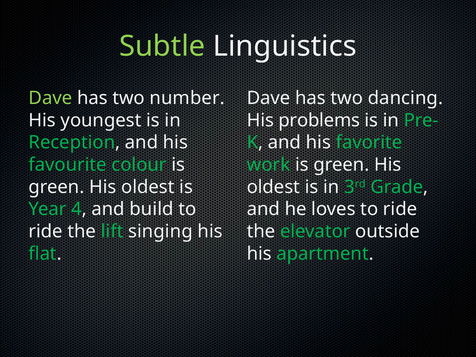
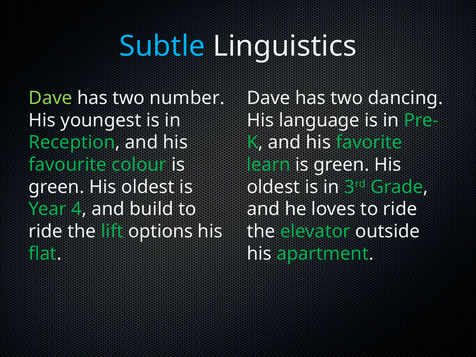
Subtle colour: light green -> light blue
problems: problems -> language
work: work -> learn
singing: singing -> options
